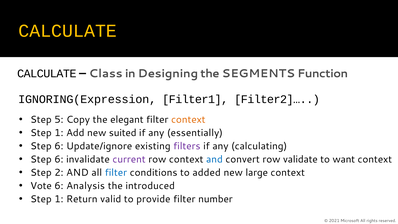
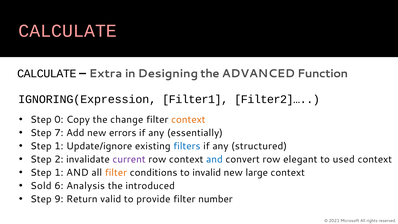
CALCULATE at (68, 31) colour: yellow -> pink
Class: Class -> Extra
SEGMENTS: SEGMENTS -> ADVANCED
5: 5 -> 0
elegant: elegant -> change
1 at (59, 133): 1 -> 7
suited: suited -> errors
6 at (59, 146): 6 -> 1
filters colour: purple -> blue
calculating: calculating -> structured
6 at (59, 159): 6 -> 2
validate: validate -> elegant
want: want -> used
2 at (59, 172): 2 -> 1
filter at (116, 172) colour: blue -> orange
added: added -> invalid
Vote: Vote -> Sold
1 at (59, 199): 1 -> 9
